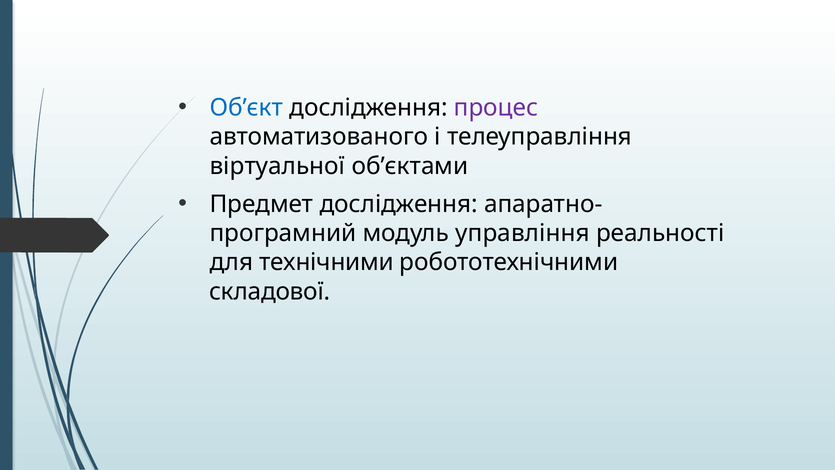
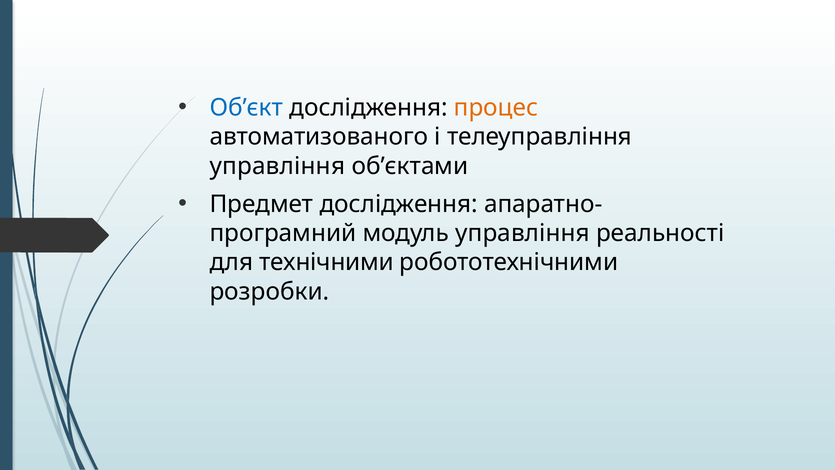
процес colour: purple -> orange
віртуальної at (277, 166): віртуальної -> управління
складової: складової -> розробки
